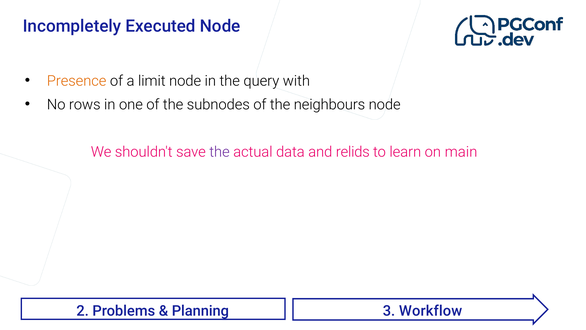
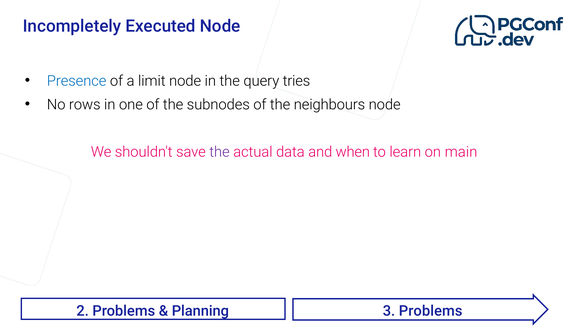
Presence colour: orange -> blue
with: with -> tries
relids: relids -> when
3 Workflow: Workflow -> Problems
